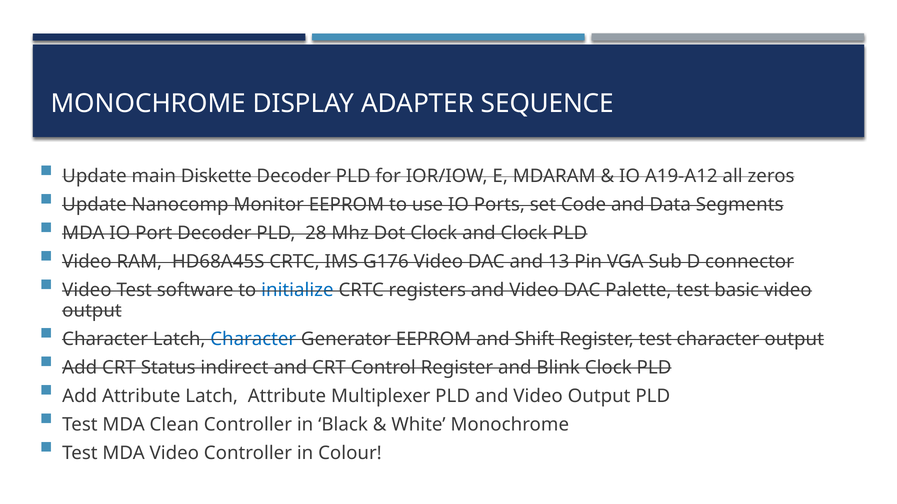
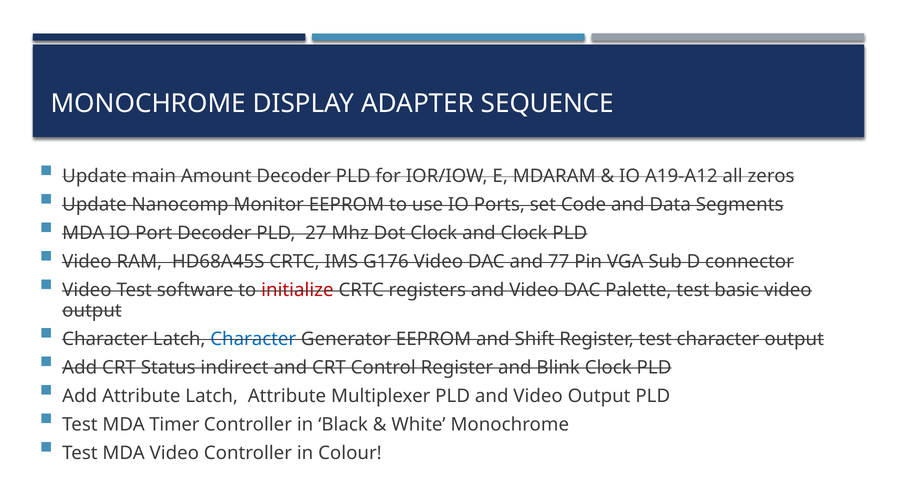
Diskette: Diskette -> Amount
28: 28 -> 27
13: 13 -> 77
initialize colour: blue -> red
Clean: Clean -> Timer
